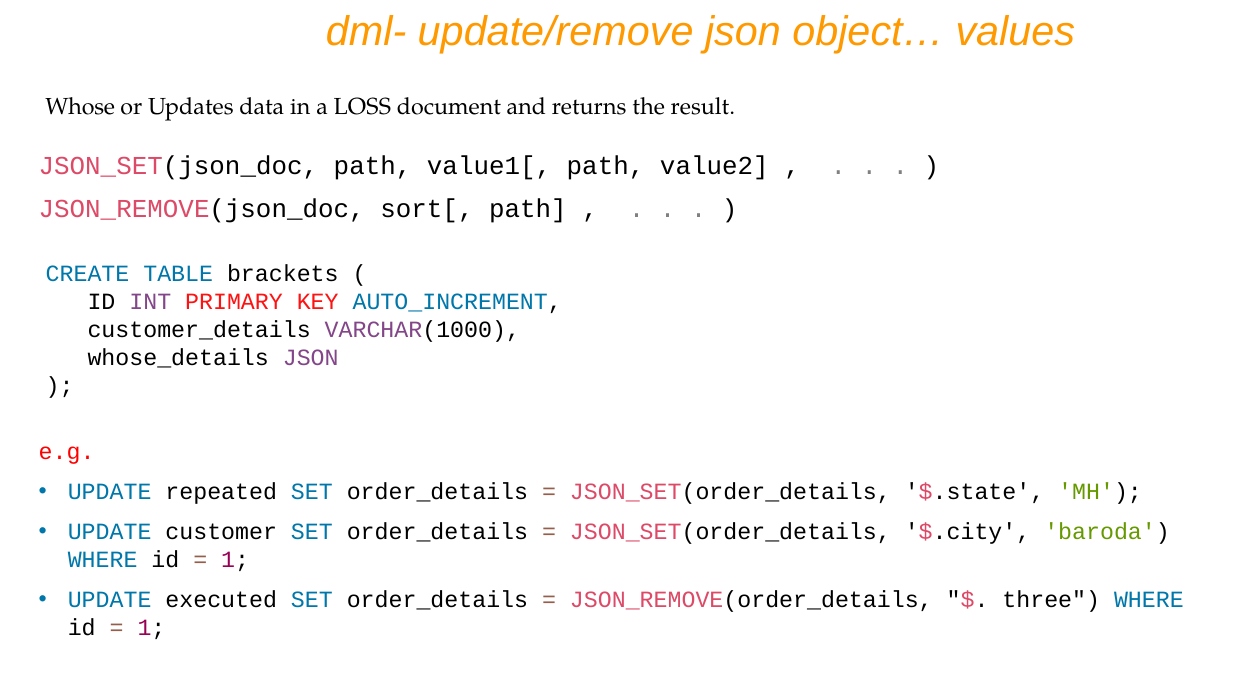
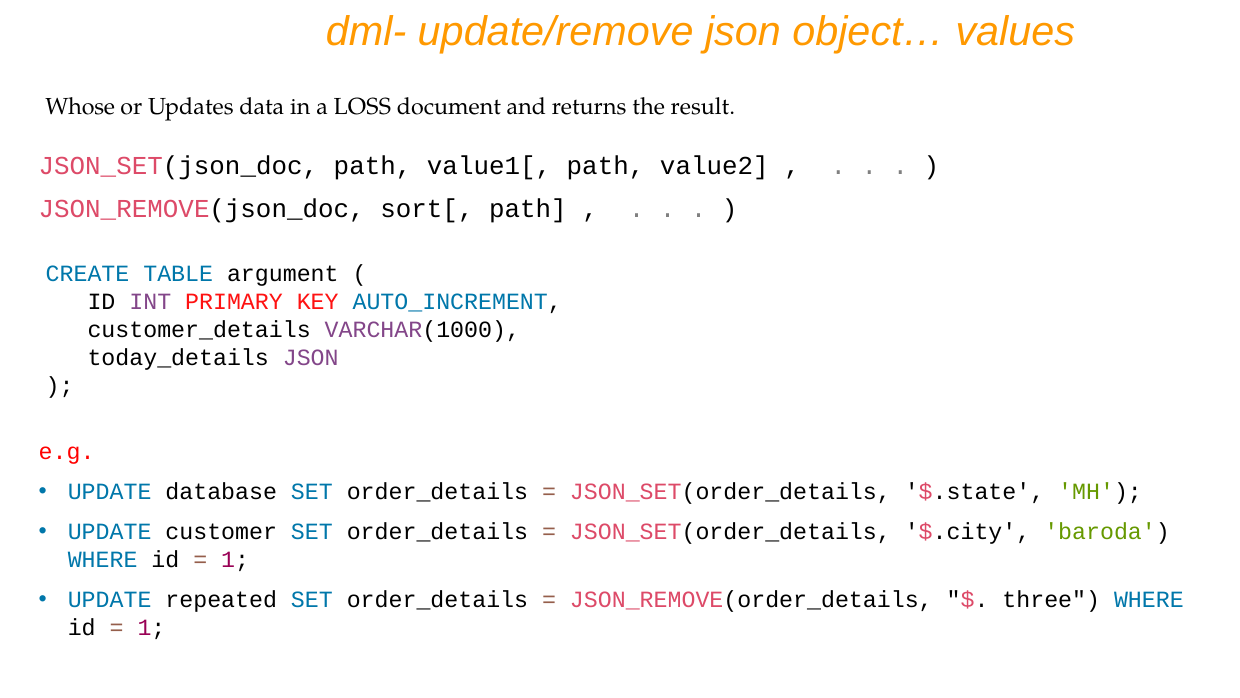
brackets: brackets -> argument
whose_details: whose_details -> today_details
repeated: repeated -> database
executed: executed -> repeated
